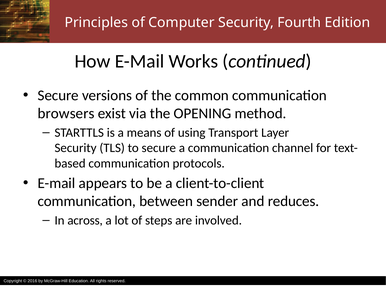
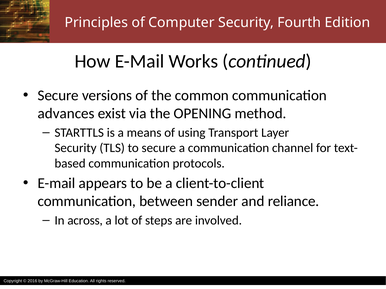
browsers: browsers -> advances
reduces: reduces -> reliance
